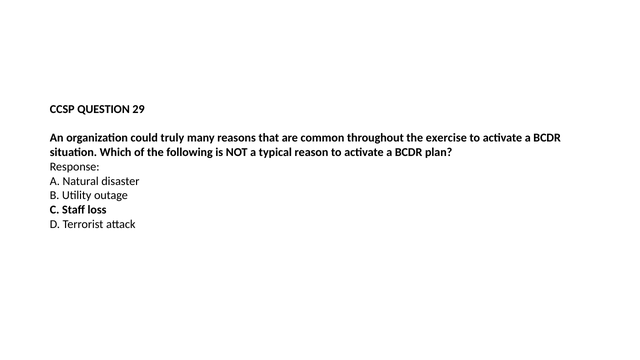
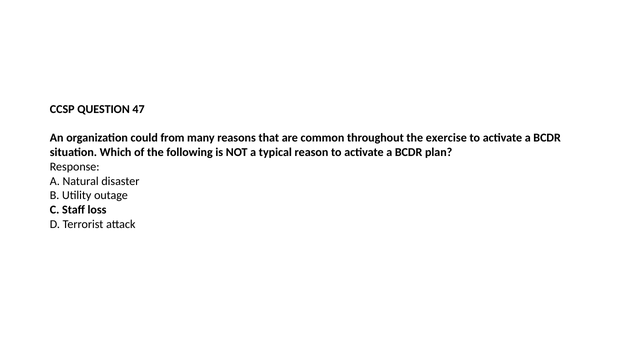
29: 29 -> 47
truly: truly -> from
